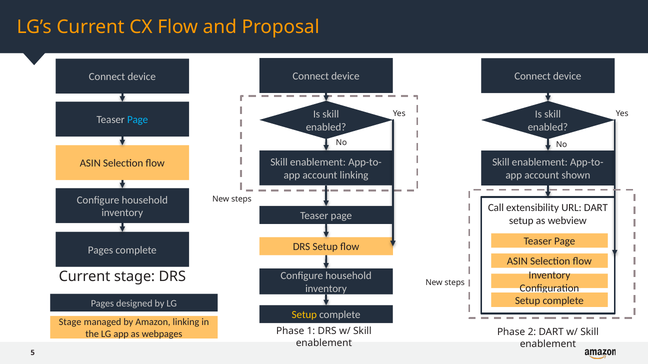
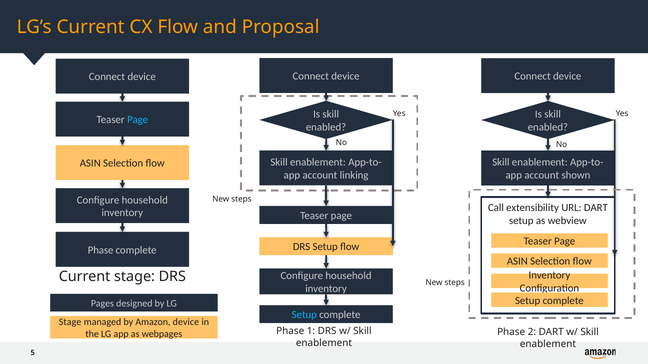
Pages at (101, 250): Pages -> Phase
Setup at (304, 315) colour: yellow -> light blue
Amazon linking: linking -> device
